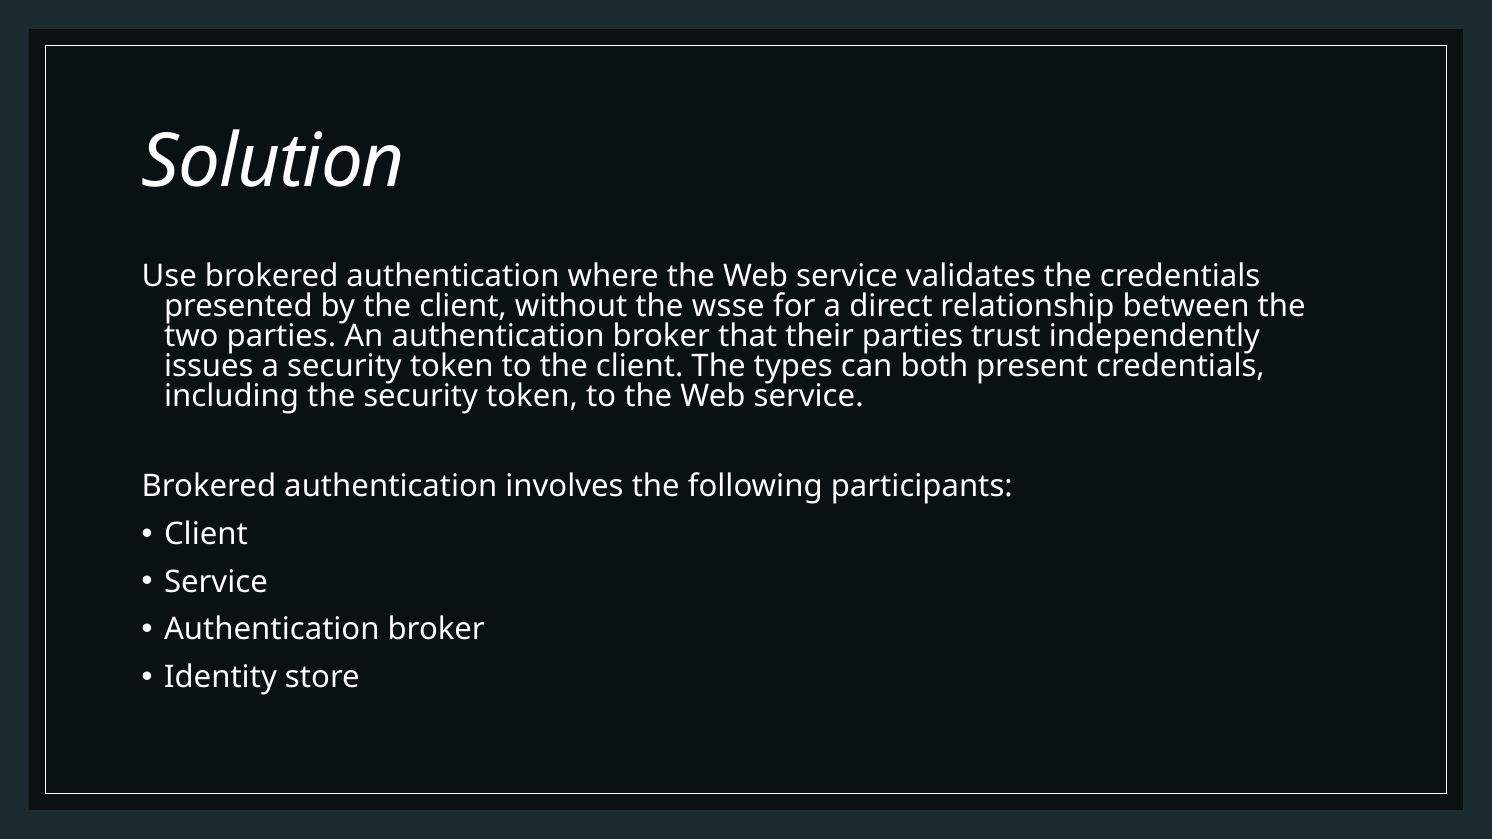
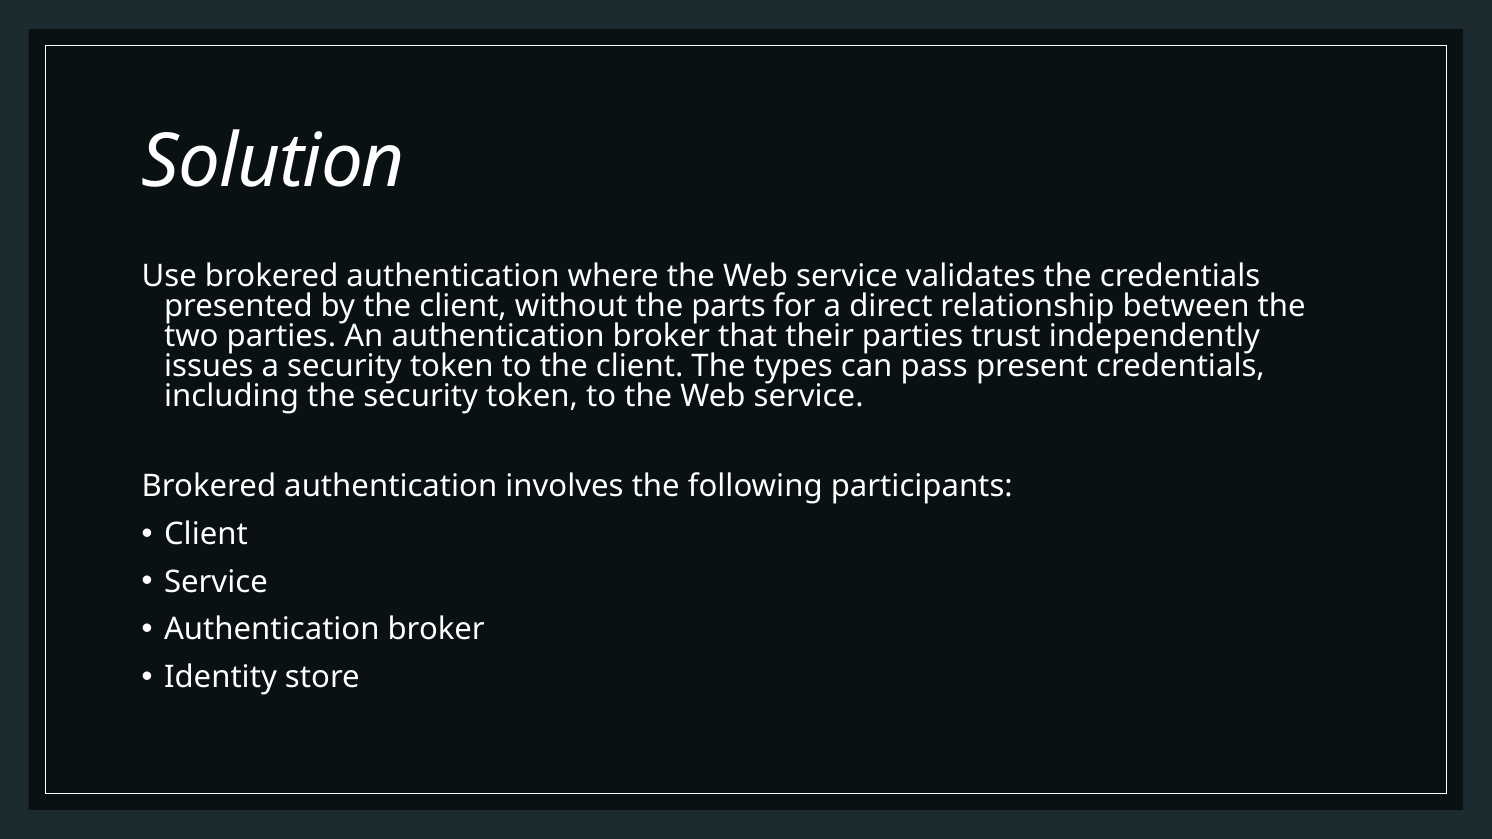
wsse: wsse -> parts
both: both -> pass
